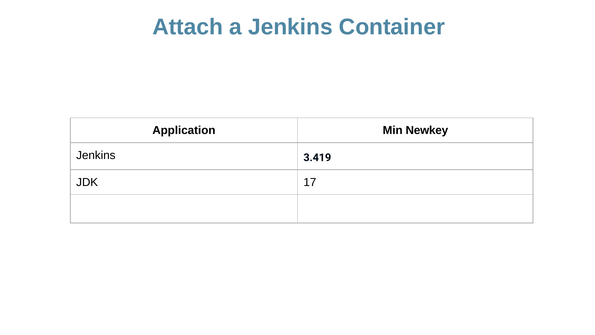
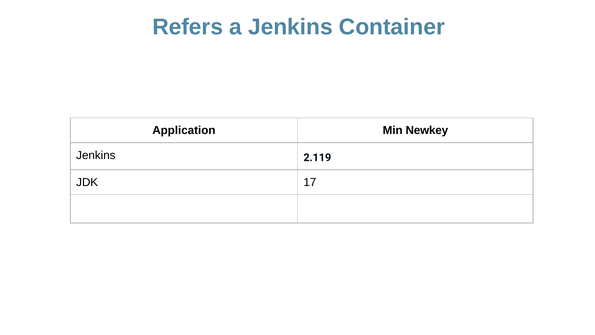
Attach: Attach -> Refers
3.419: 3.419 -> 2.119
